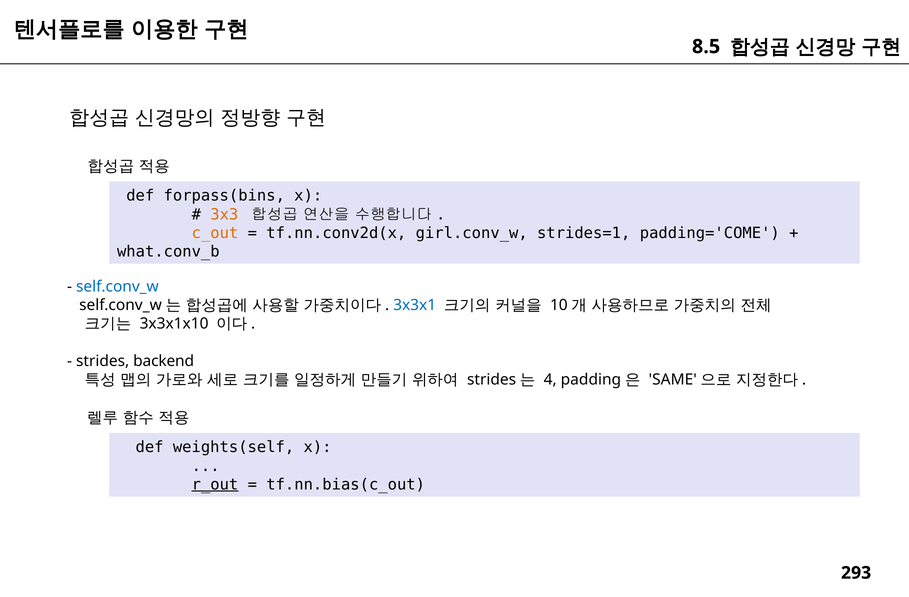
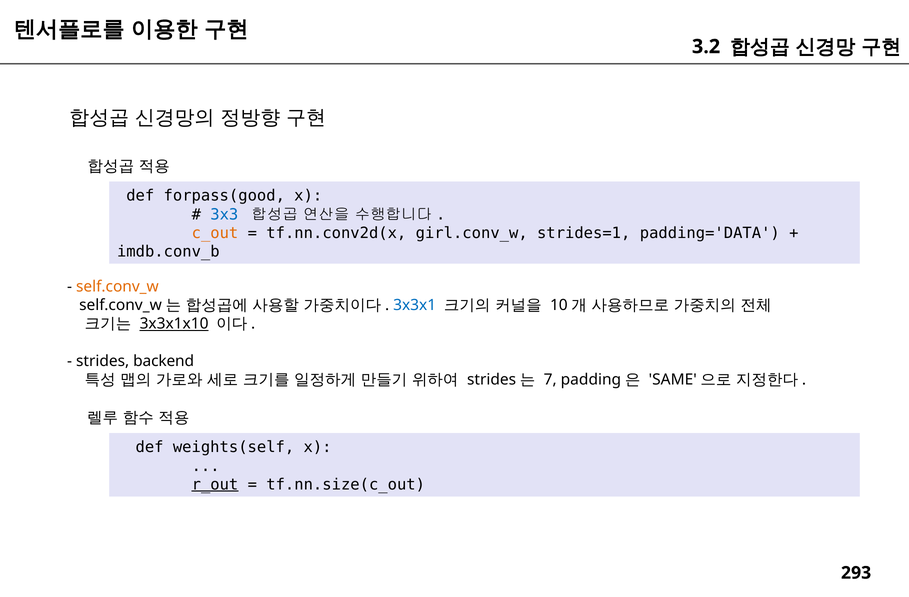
8.5: 8.5 -> 3.2
forpass(bins: forpass(bins -> forpass(good
3x3 colour: orange -> blue
padding='COME: padding='COME -> padding='DATA
what.conv_b: what.conv_b -> imdb.conv_b
self.conv_w colour: blue -> orange
3x3x1x10 underline: none -> present
4: 4 -> 7
tf.nn.bias(c_out: tf.nn.bias(c_out -> tf.nn.size(c_out
